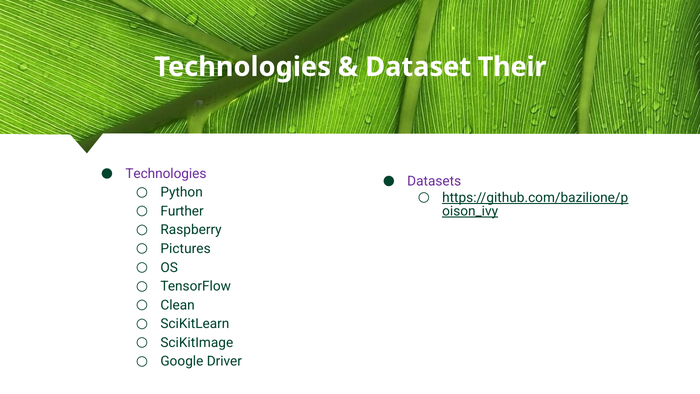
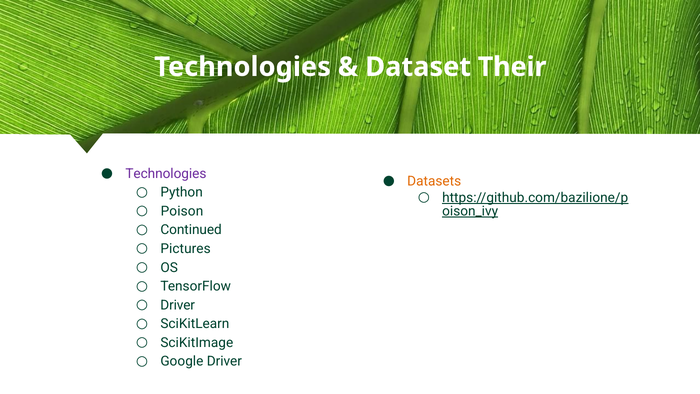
Datasets colour: purple -> orange
Further: Further -> Poison
Raspberry: Raspberry -> Continued
Clean at (178, 305): Clean -> Driver
